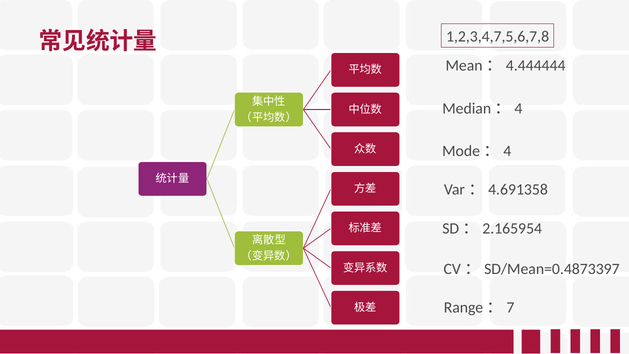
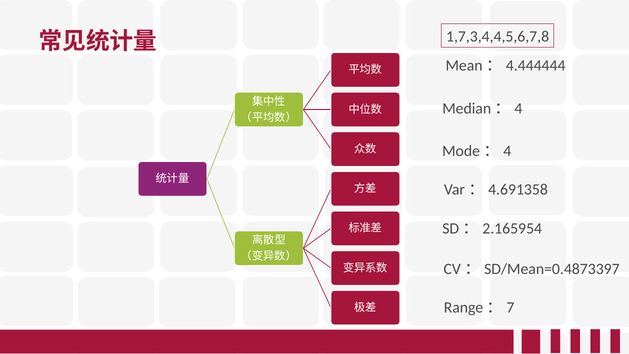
1,2,3,4,7,5,6,7,8: 1,2,3,4,7,5,6,7,8 -> 1,7,3,4,4,5,6,7,8
